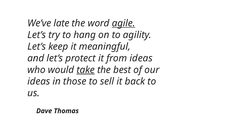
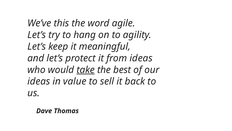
late: late -> this
agile underline: present -> none
those: those -> value
